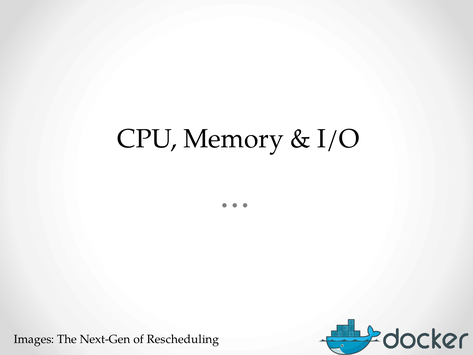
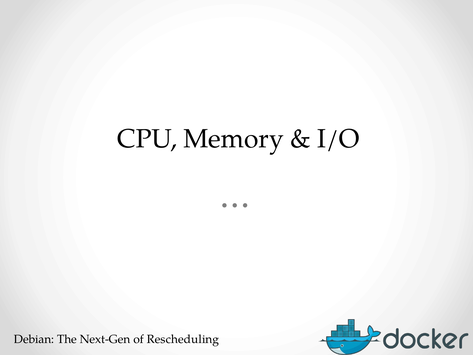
Images: Images -> Debian
